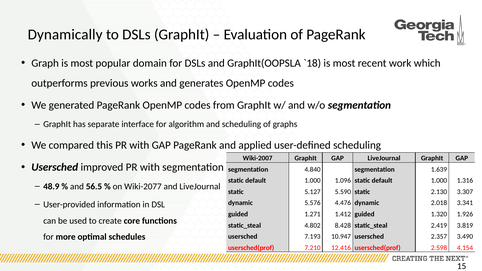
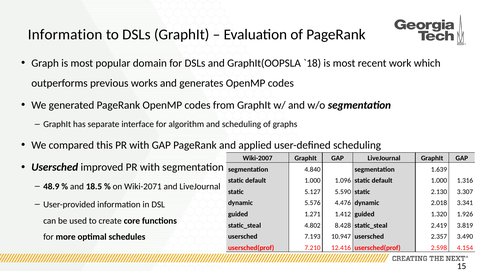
Dynamically at (65, 34): Dynamically -> Information
56.5: 56.5 -> 18.5
Wiki-2077: Wiki-2077 -> Wiki-2071
